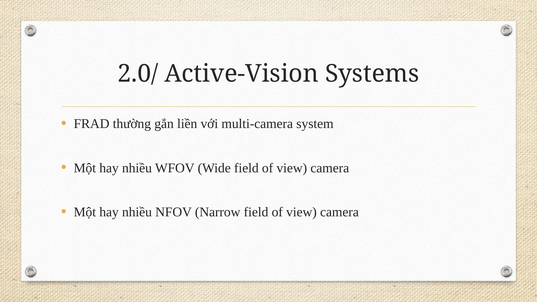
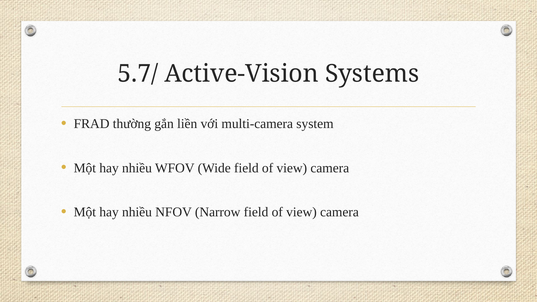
2.0/: 2.0/ -> 5.7/
